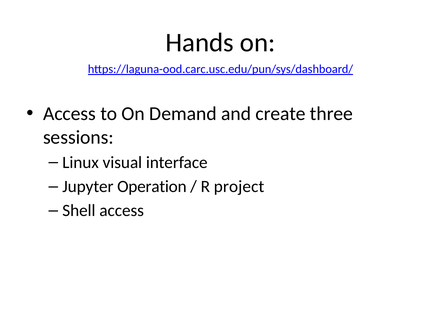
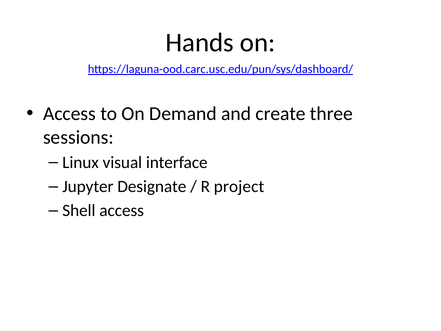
Operation: Operation -> Designate
